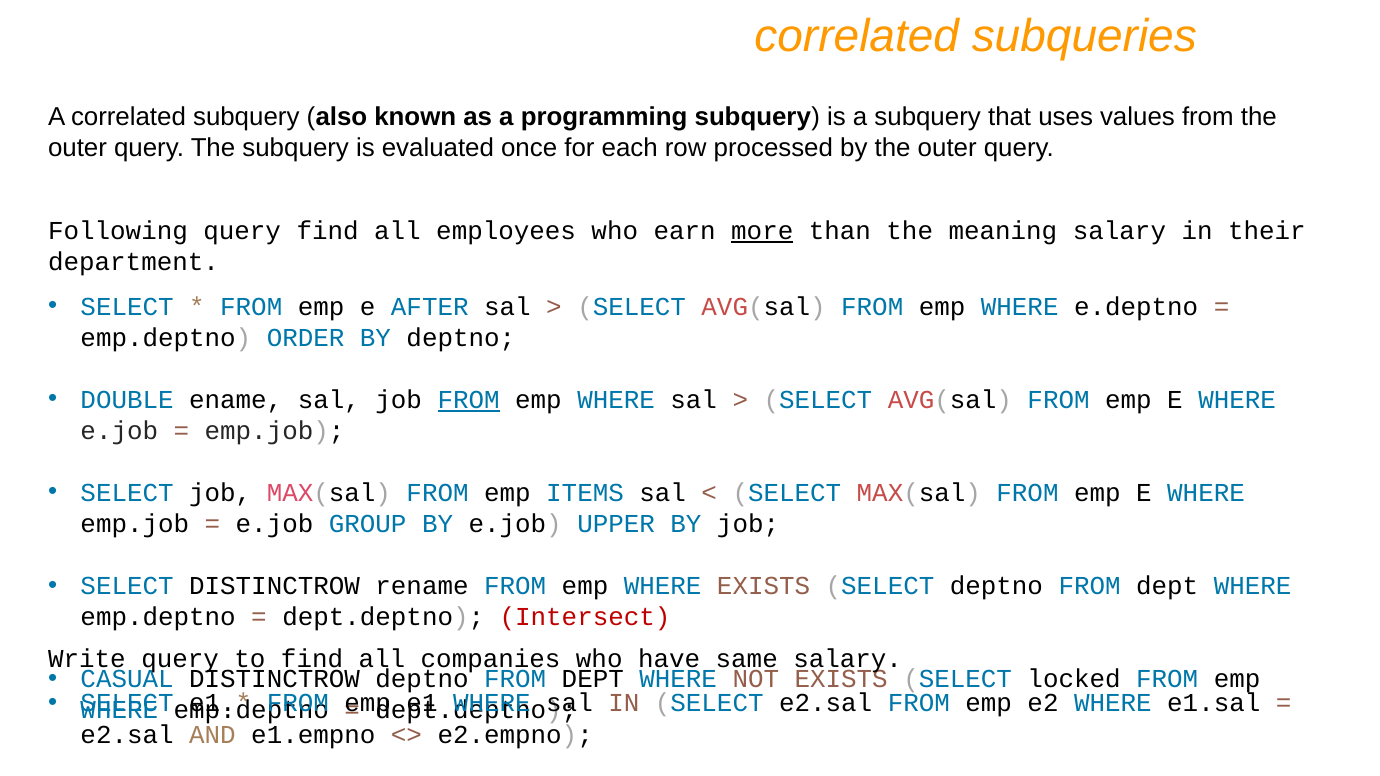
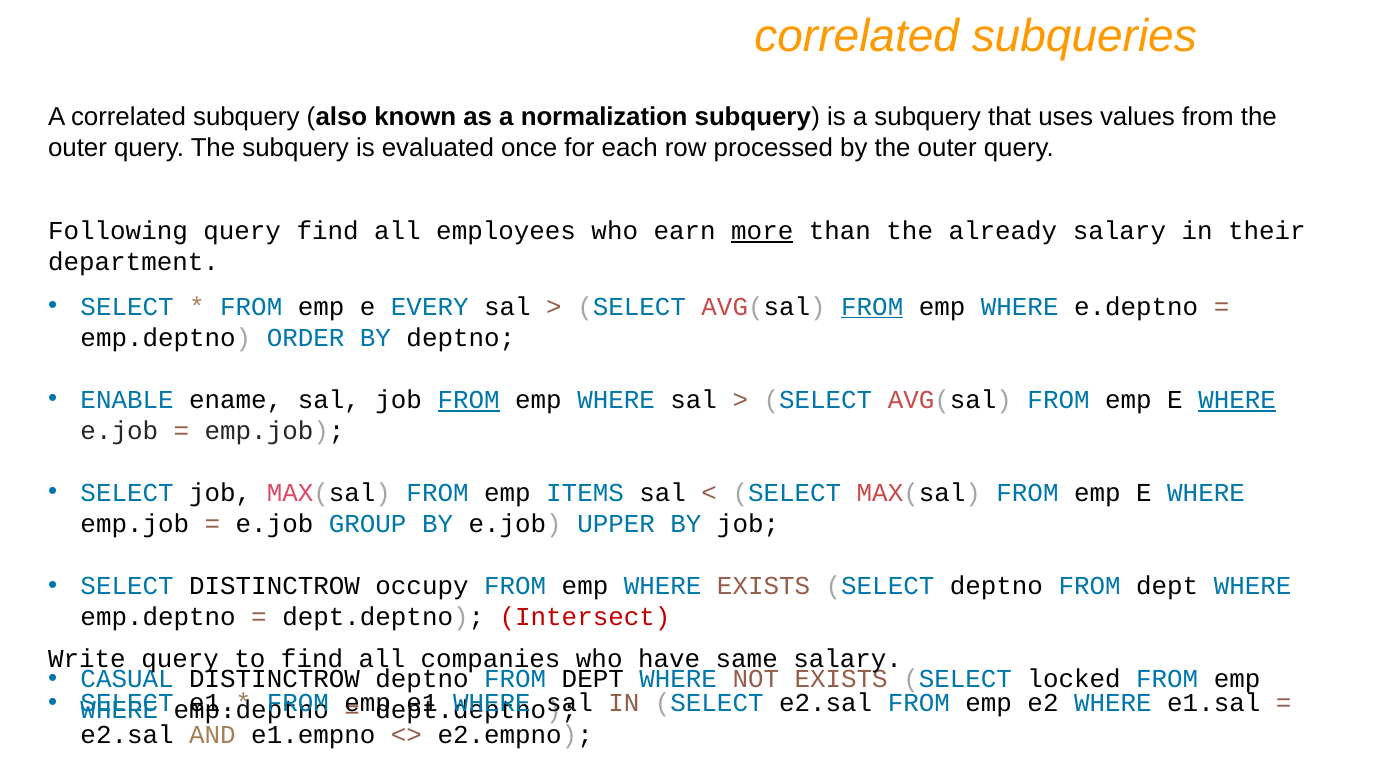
programming: programming -> normalization
meaning: meaning -> already
AFTER: AFTER -> EVERY
FROM at (872, 307) underline: none -> present
DOUBLE: DOUBLE -> ENABLE
WHERE at (1237, 400) underline: none -> present
rename: rename -> occupy
